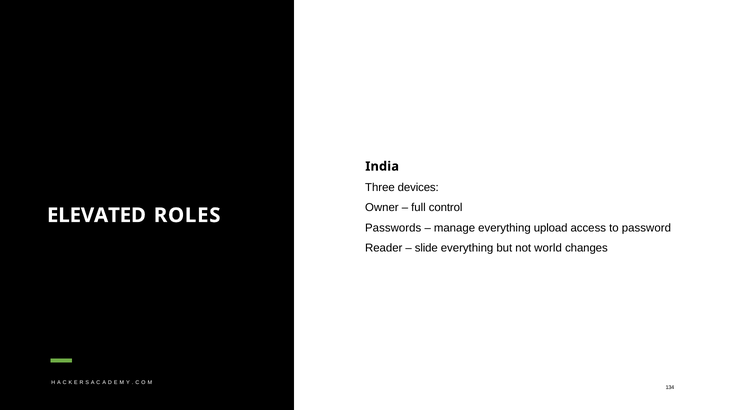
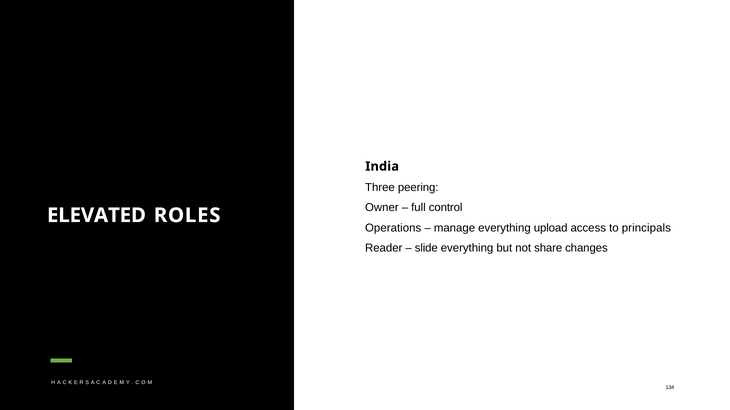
devices: devices -> peering
Passwords: Passwords -> Operations
password: password -> principals
world: world -> share
